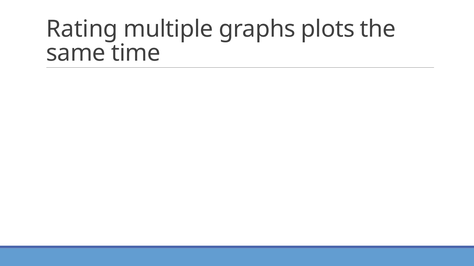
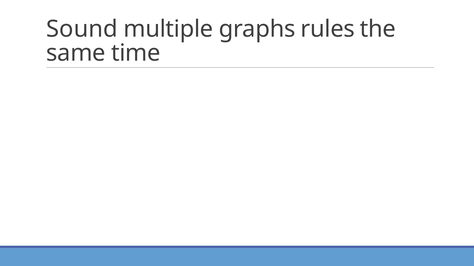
Rating: Rating -> Sound
plots: plots -> rules
